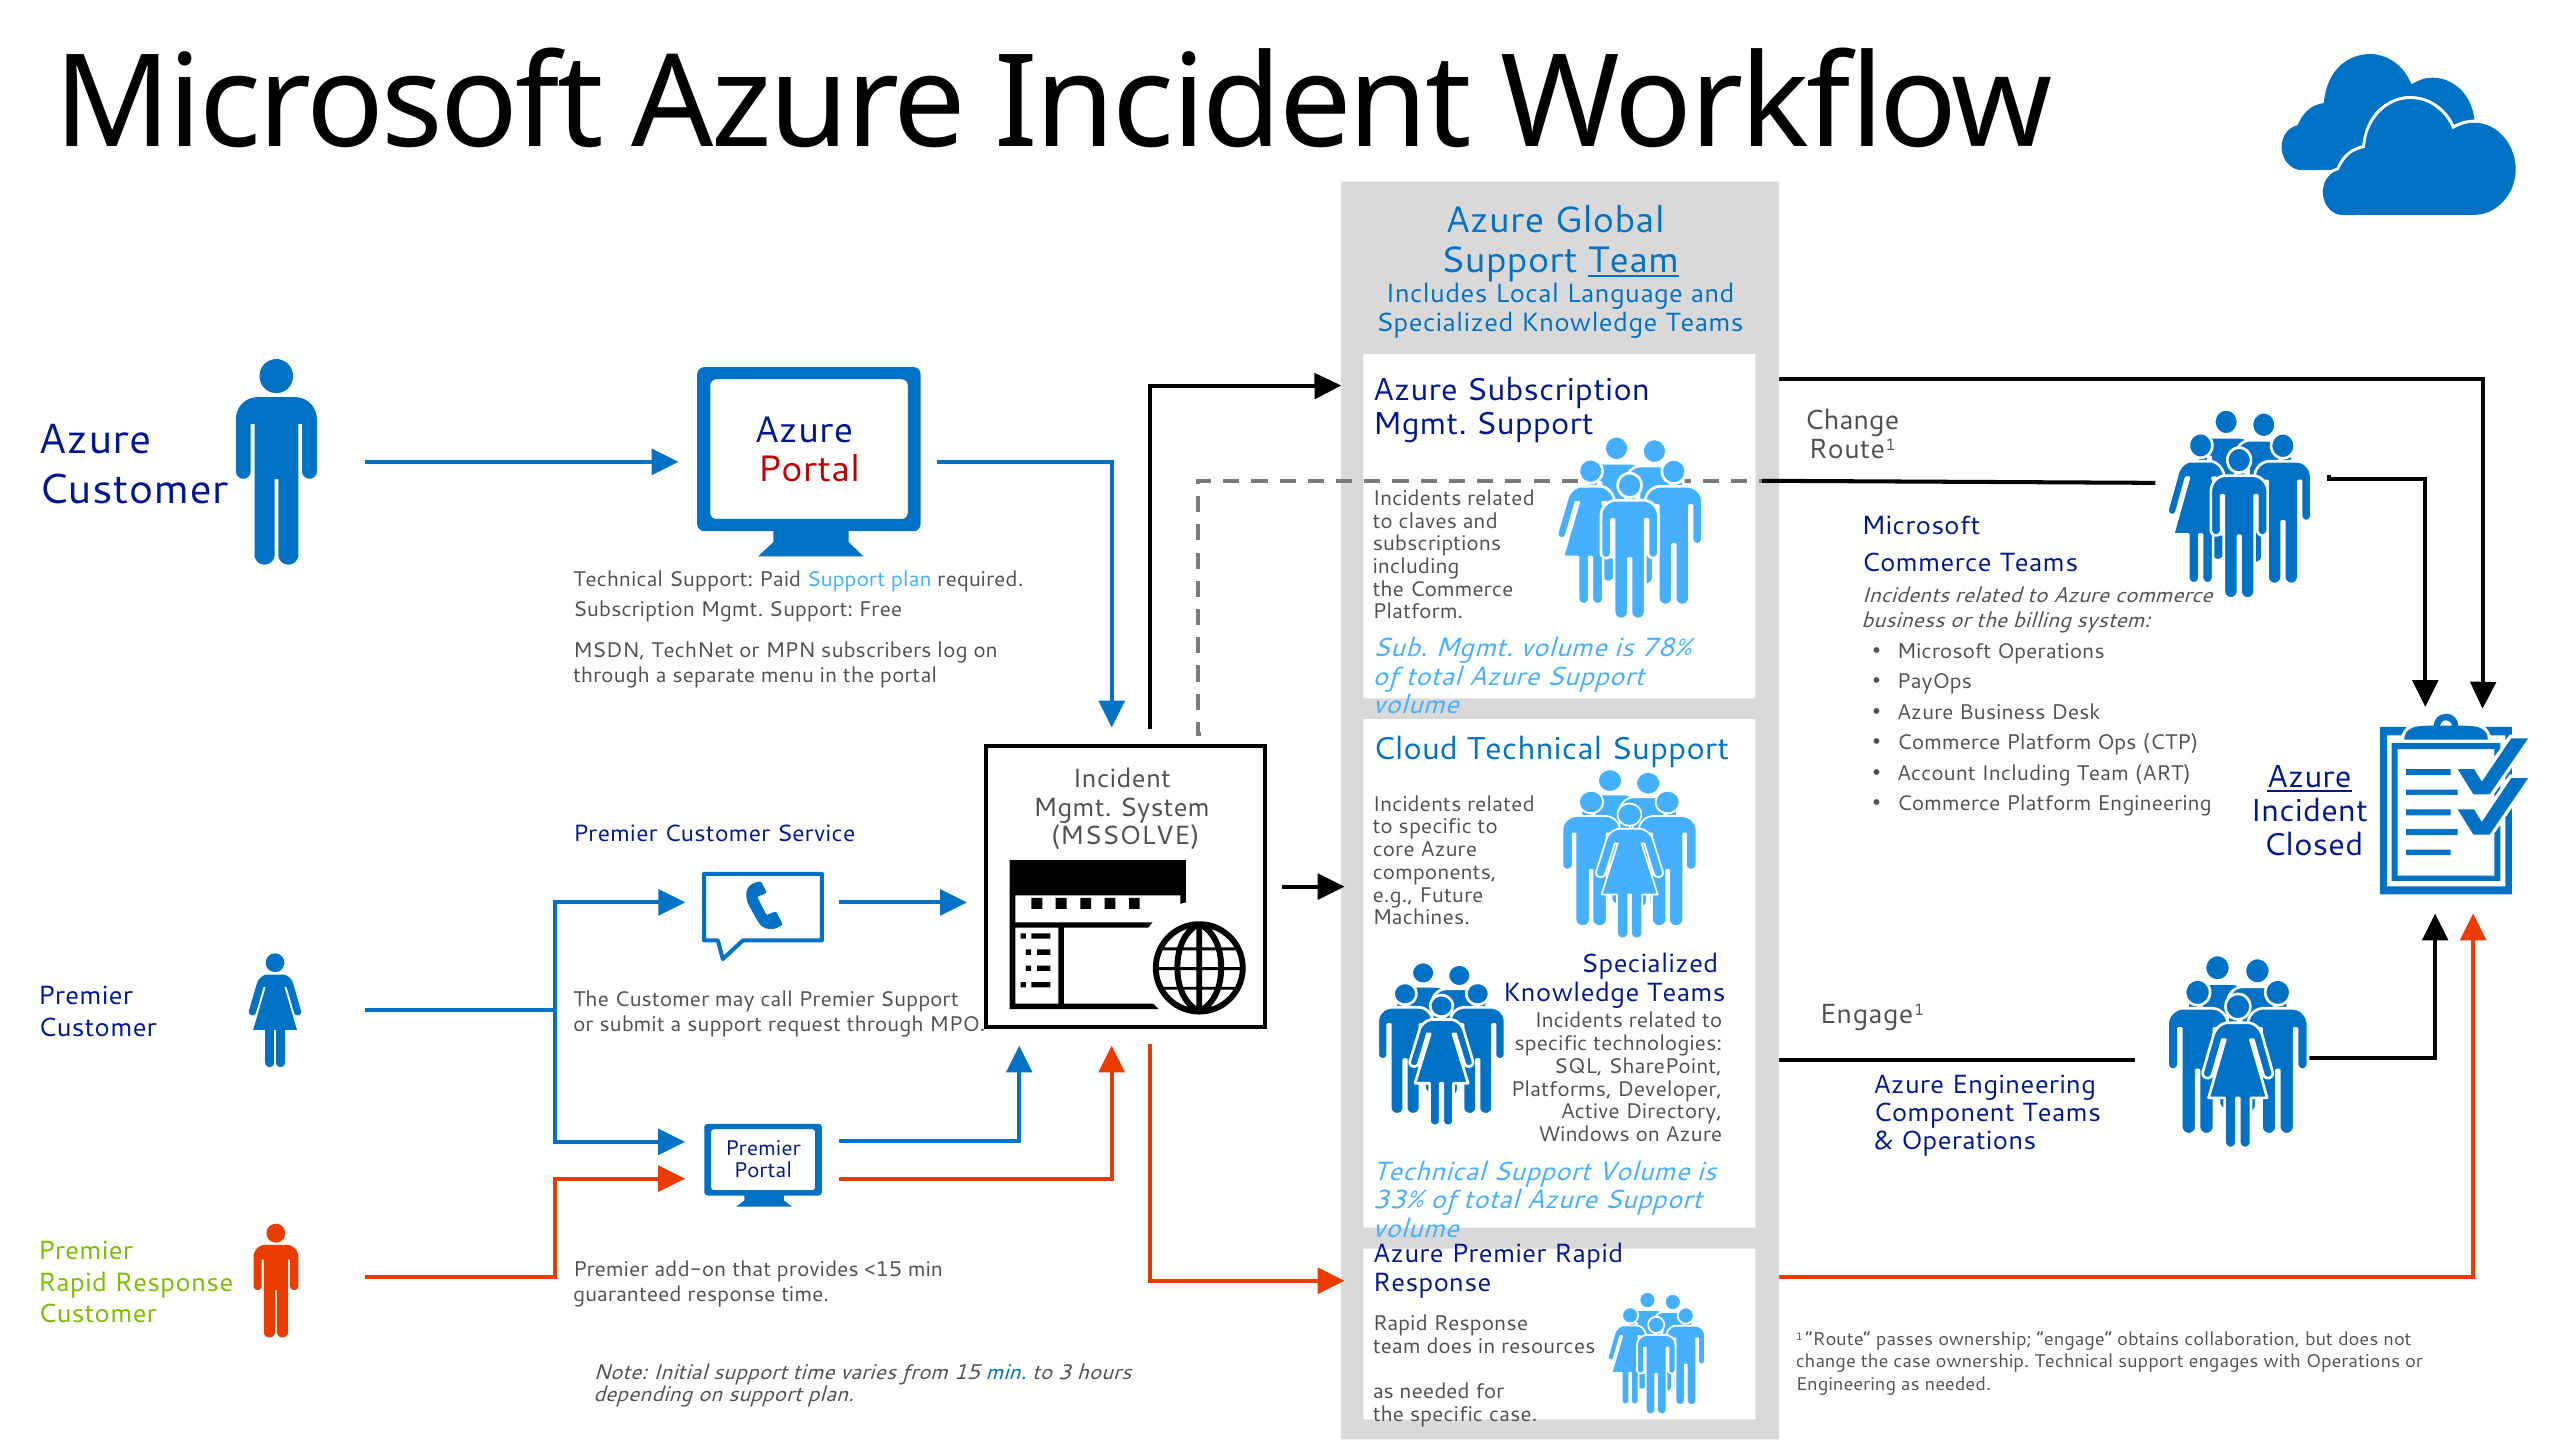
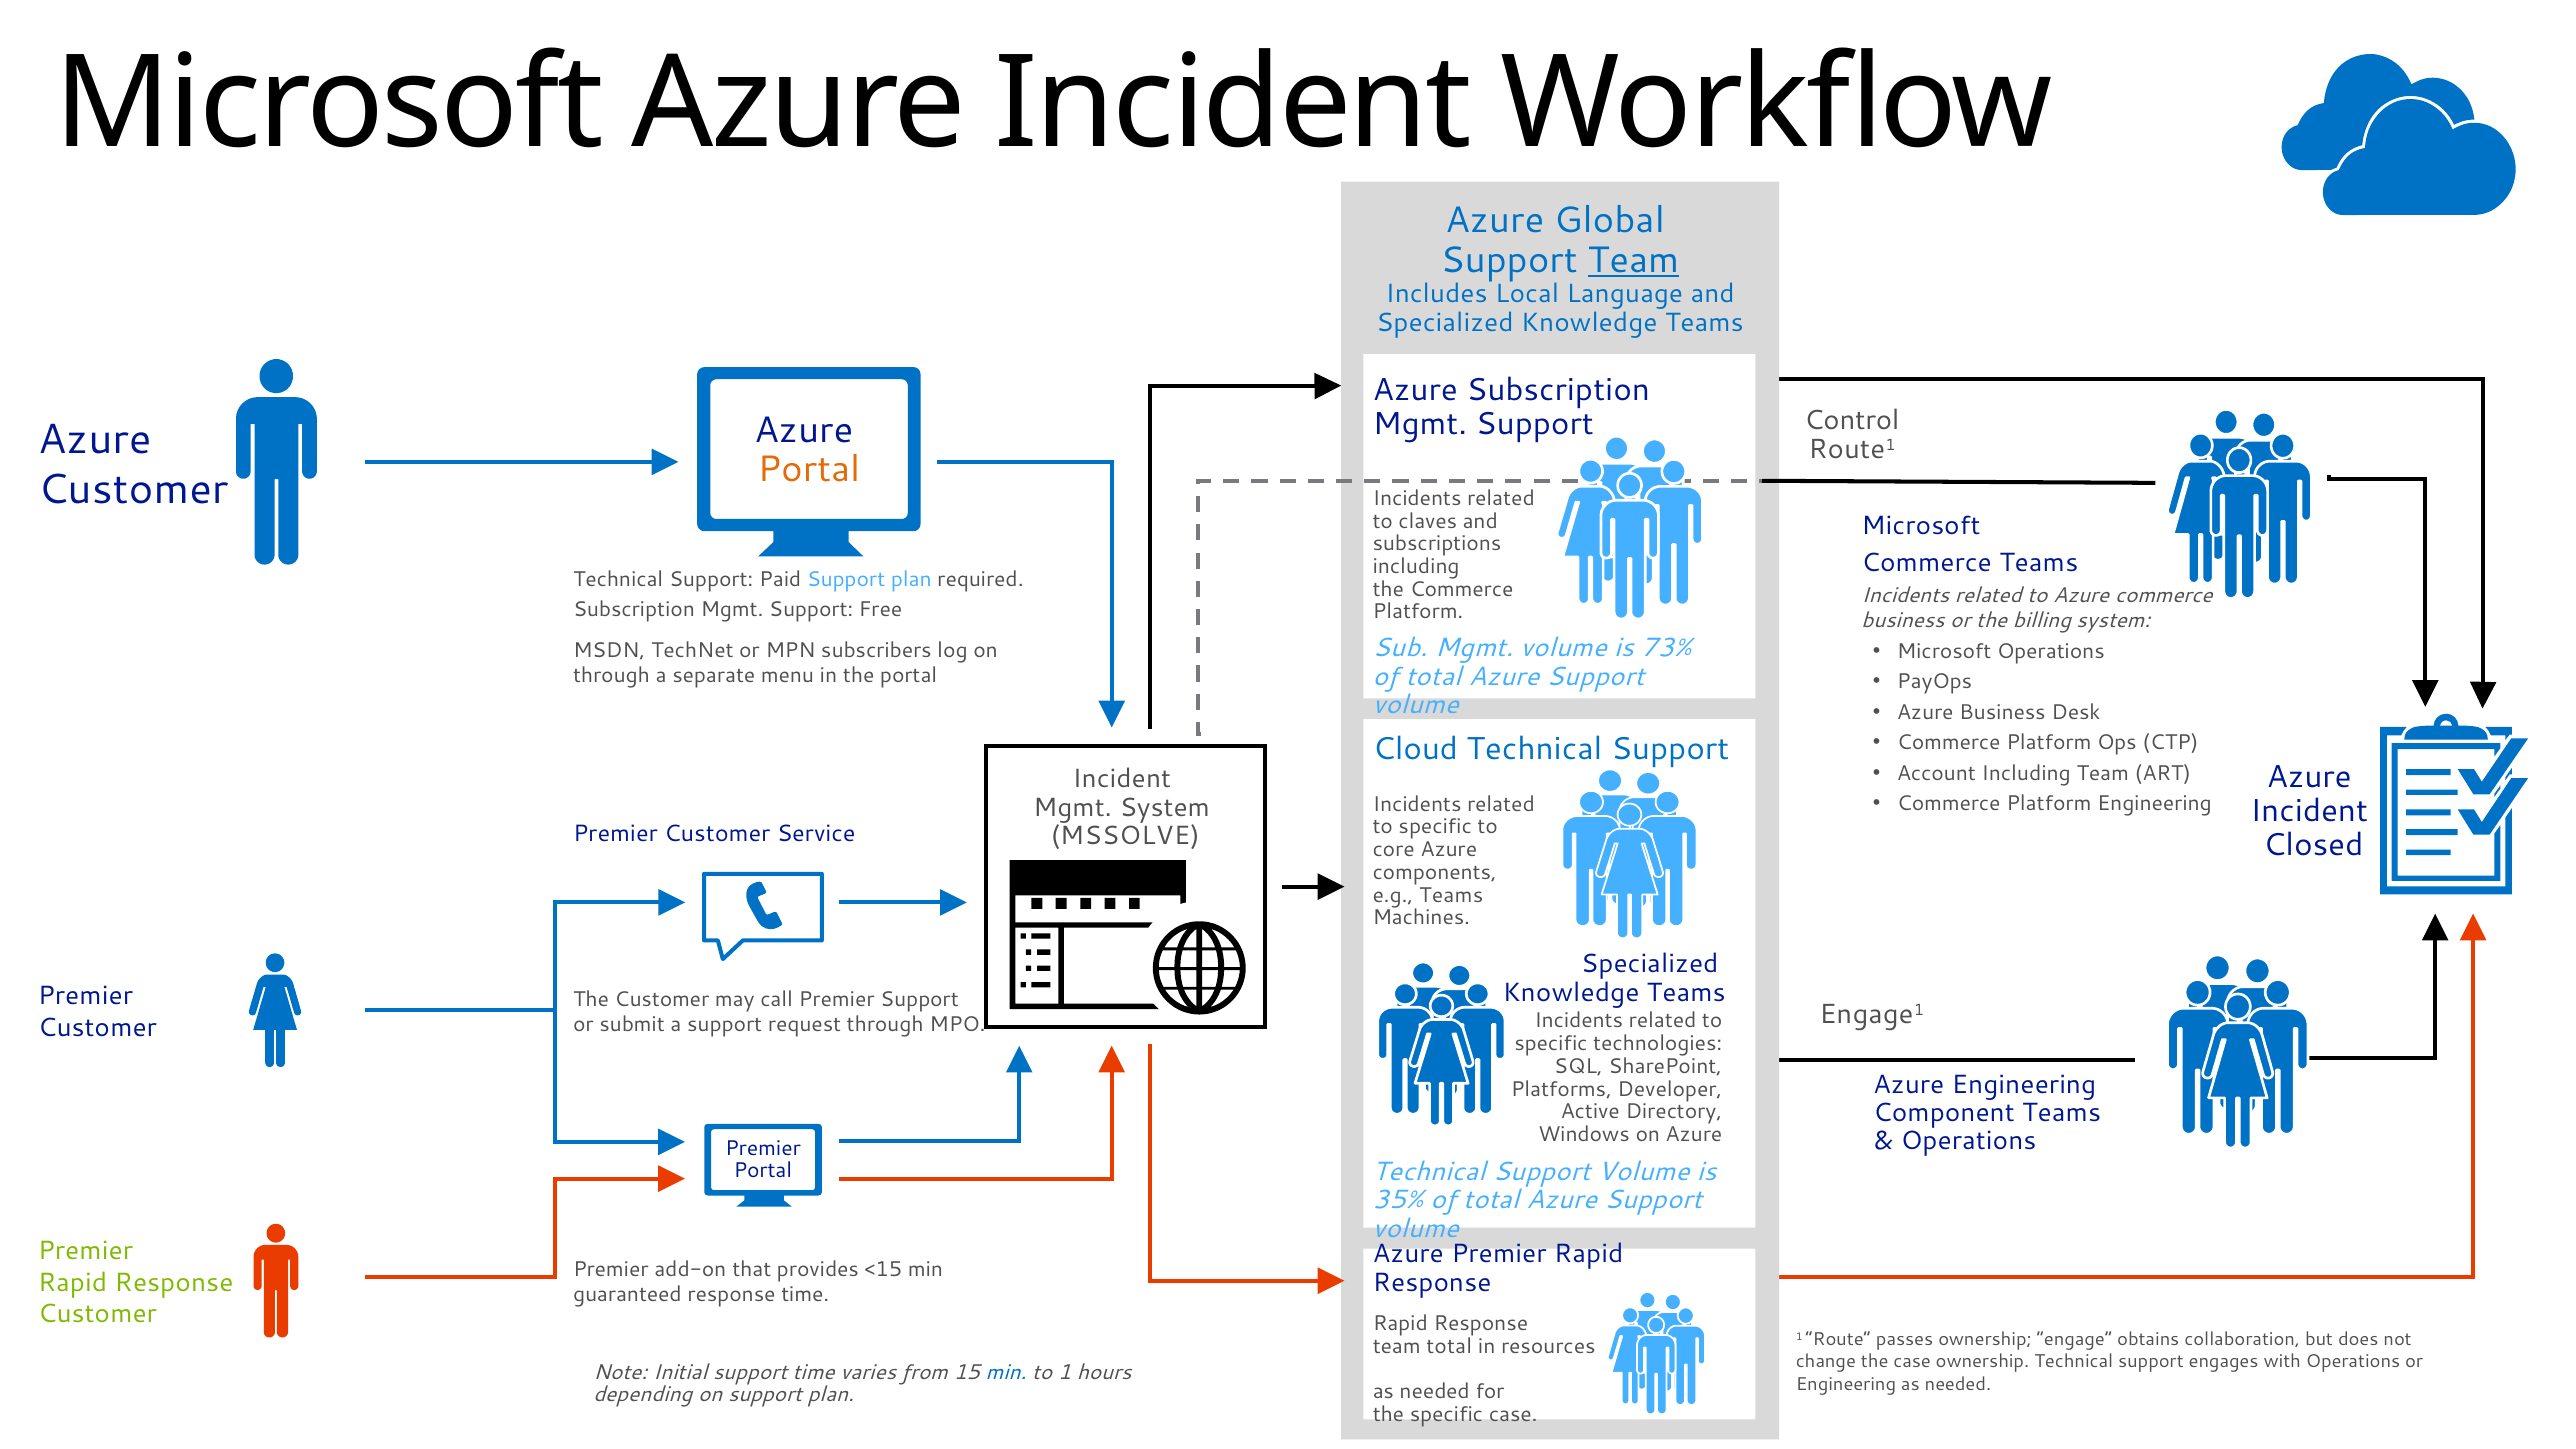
Change at (1852, 420): Change -> Control
Portal at (809, 470) colour: red -> orange
78%: 78% -> 73%
Azure at (2309, 777) underline: present -> none
e.g Future: Future -> Teams
33%: 33% -> 35%
team does: does -> total
to 3: 3 -> 1
